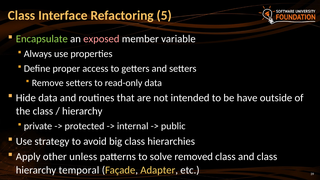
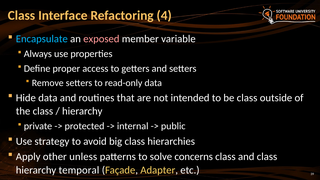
5: 5 -> 4
Encapsulate colour: light green -> light blue
be have: have -> class
removed: removed -> concerns
